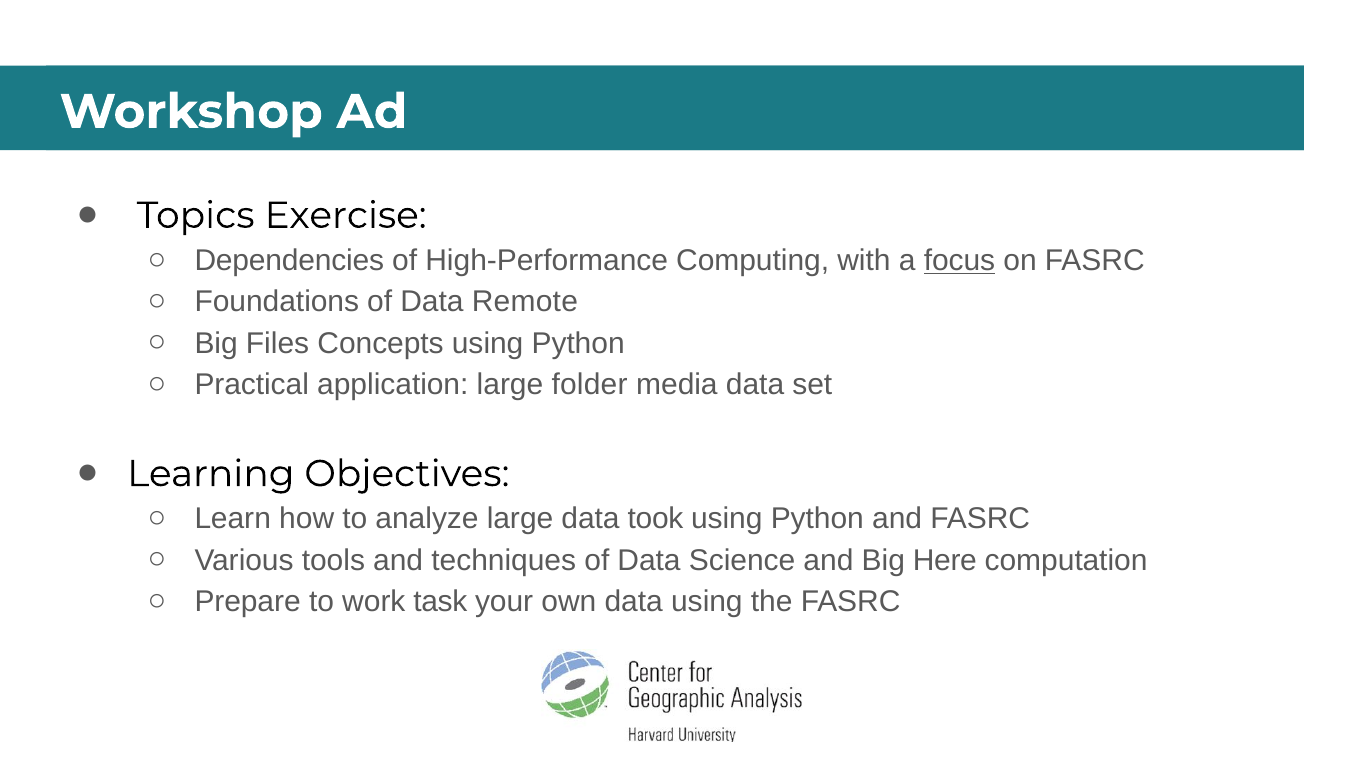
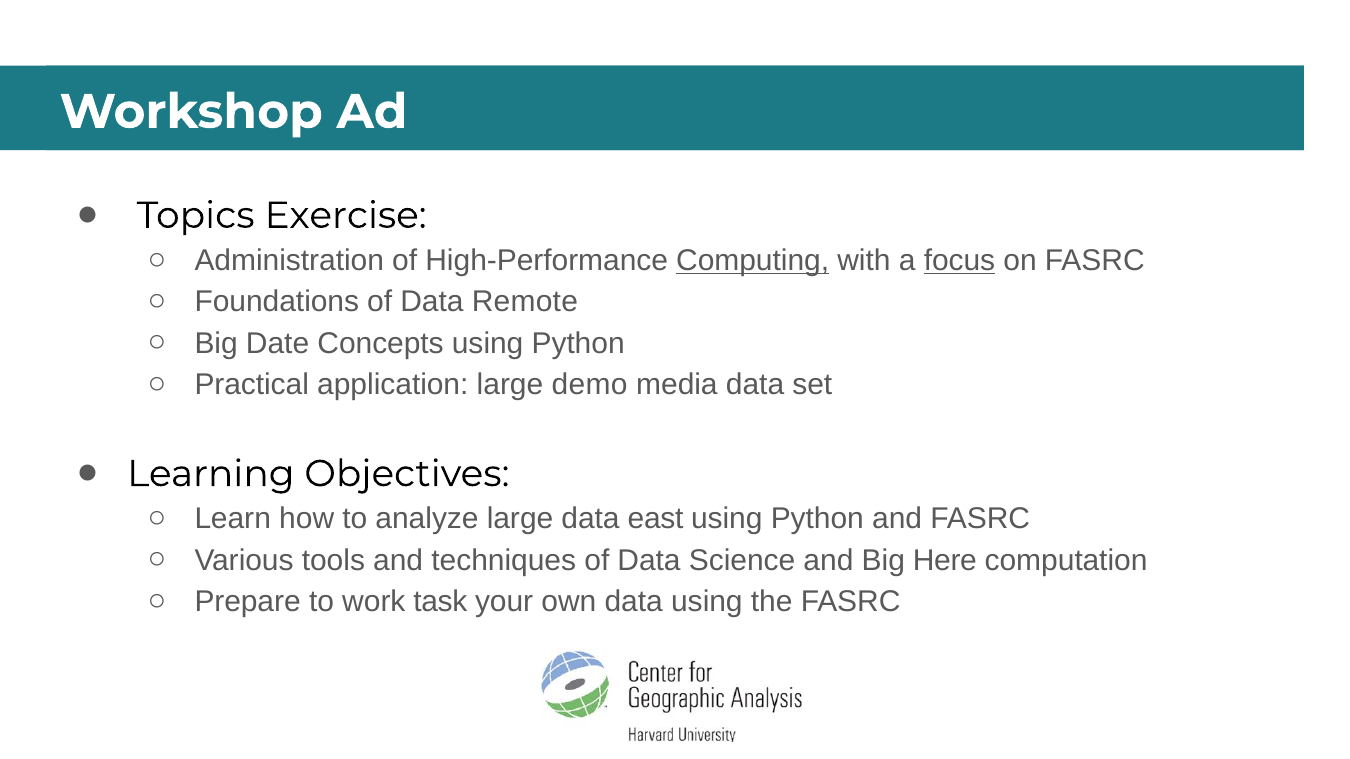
Dependencies: Dependencies -> Administration
Computing underline: none -> present
Files: Files -> Date
folder: folder -> demo
took: took -> east
